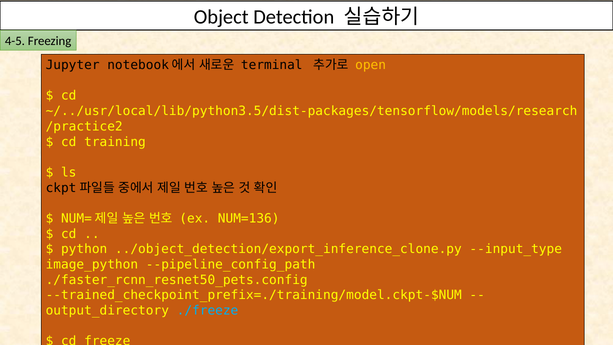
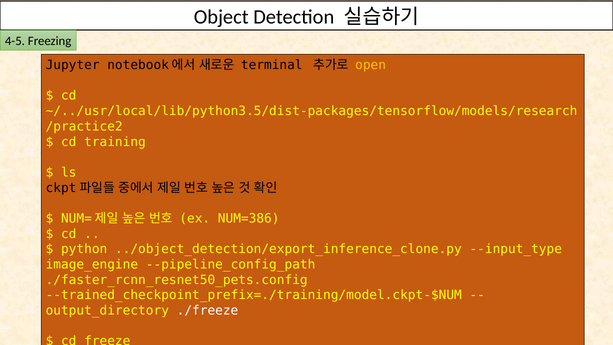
NUM=136: NUM=136 -> NUM=386
image_python: image_python -> image_engine
./freeze colour: light blue -> white
